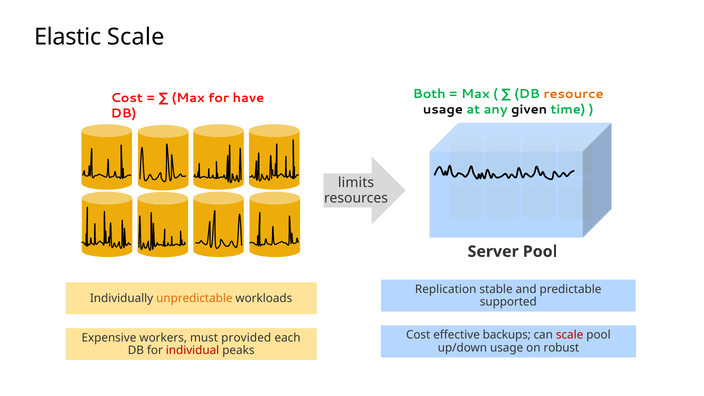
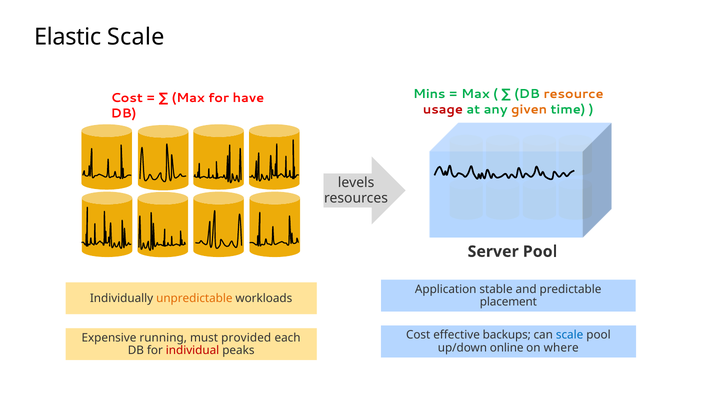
Both: Both -> Mins
usage at (443, 109) colour: black -> red
given colour: black -> orange
limits: limits -> levels
Replication: Replication -> Application
supported: supported -> placement
scale at (570, 335) colour: red -> blue
workers: workers -> running
up/down usage: usage -> online
robust: robust -> where
